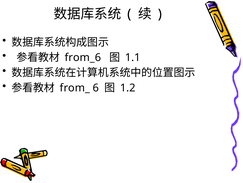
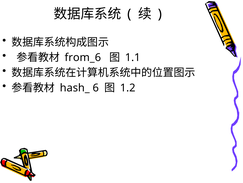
from_: from_ -> hash_
